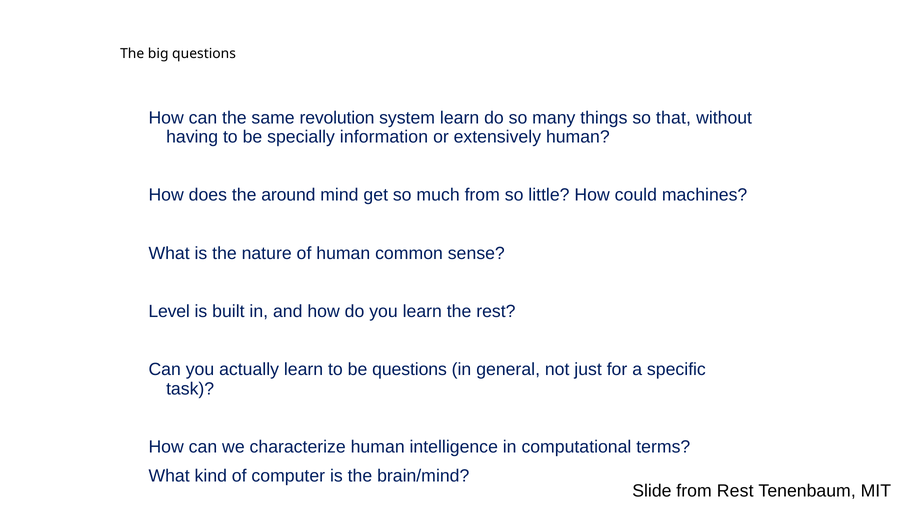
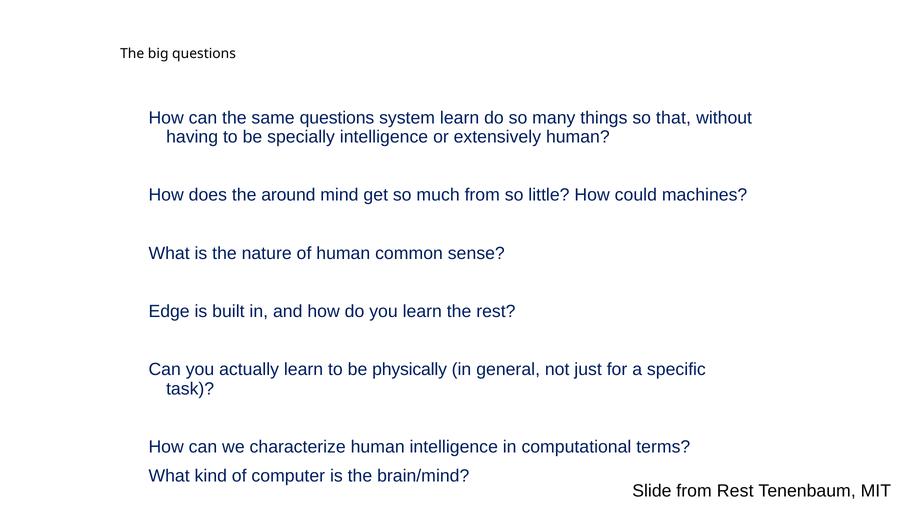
same revolution: revolution -> questions
specially information: information -> intelligence
Level: Level -> Edge
be questions: questions -> physically
